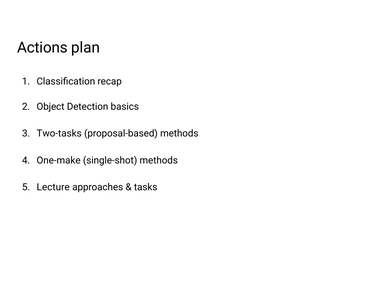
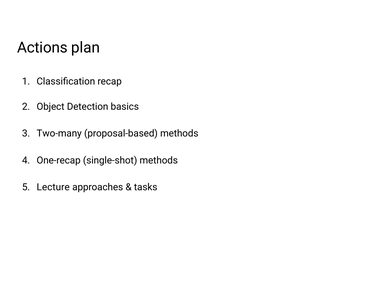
Two-tasks: Two-tasks -> Two-many
One-make: One-make -> One-recap
